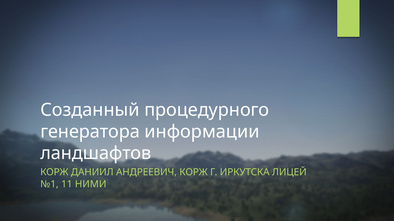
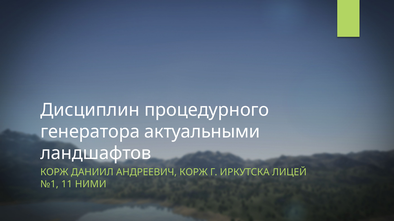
Созданный: Созданный -> Дисциплин
информации: информации -> актуальными
